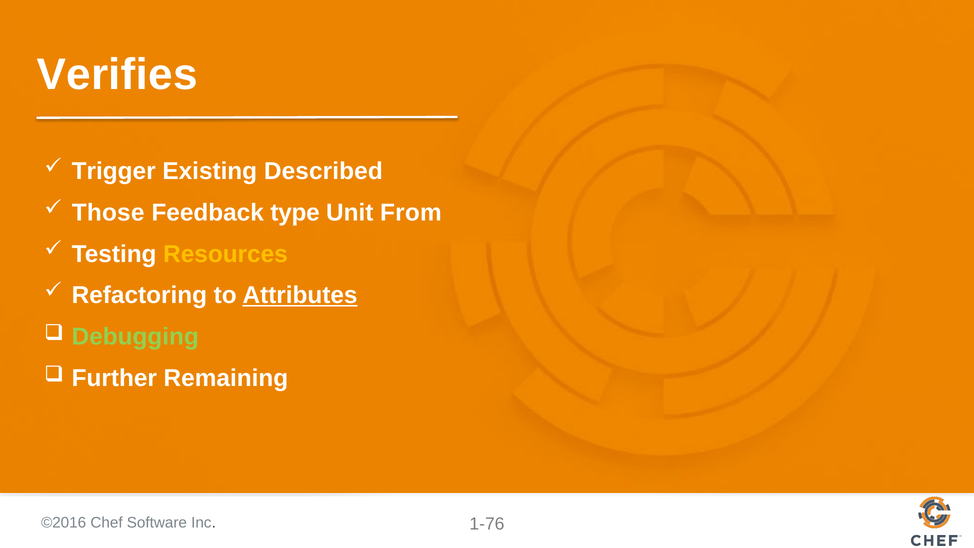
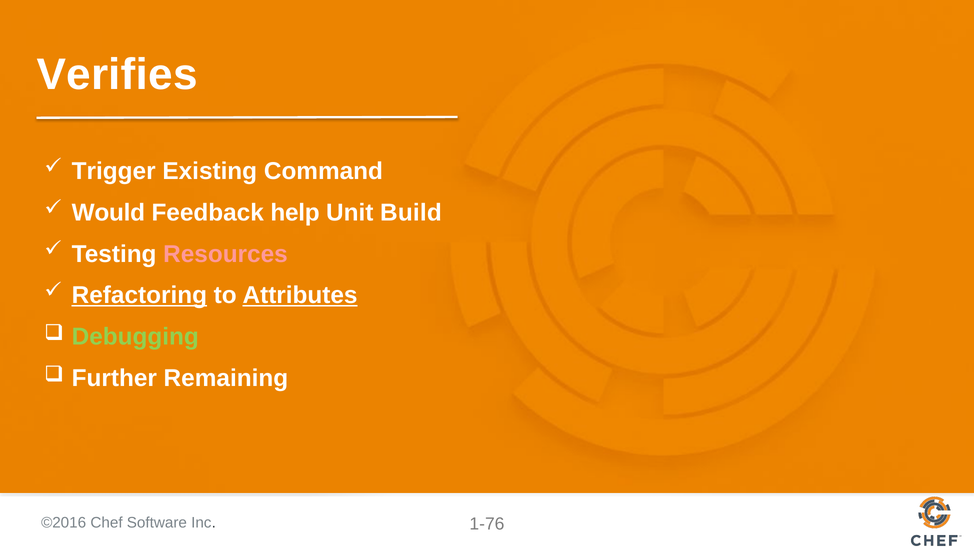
Described: Described -> Command
Those: Those -> Would
type: type -> help
From: From -> Build
Resources colour: yellow -> pink
Refactoring underline: none -> present
